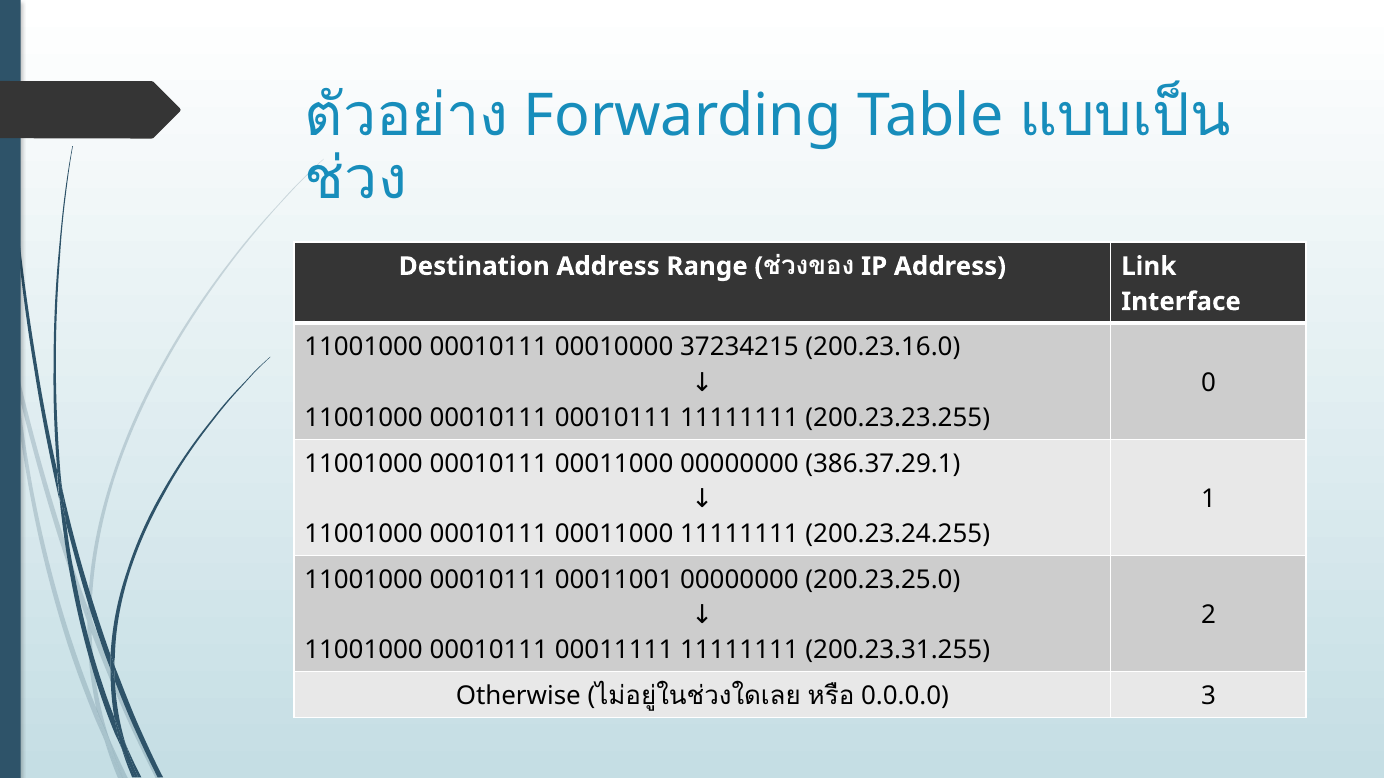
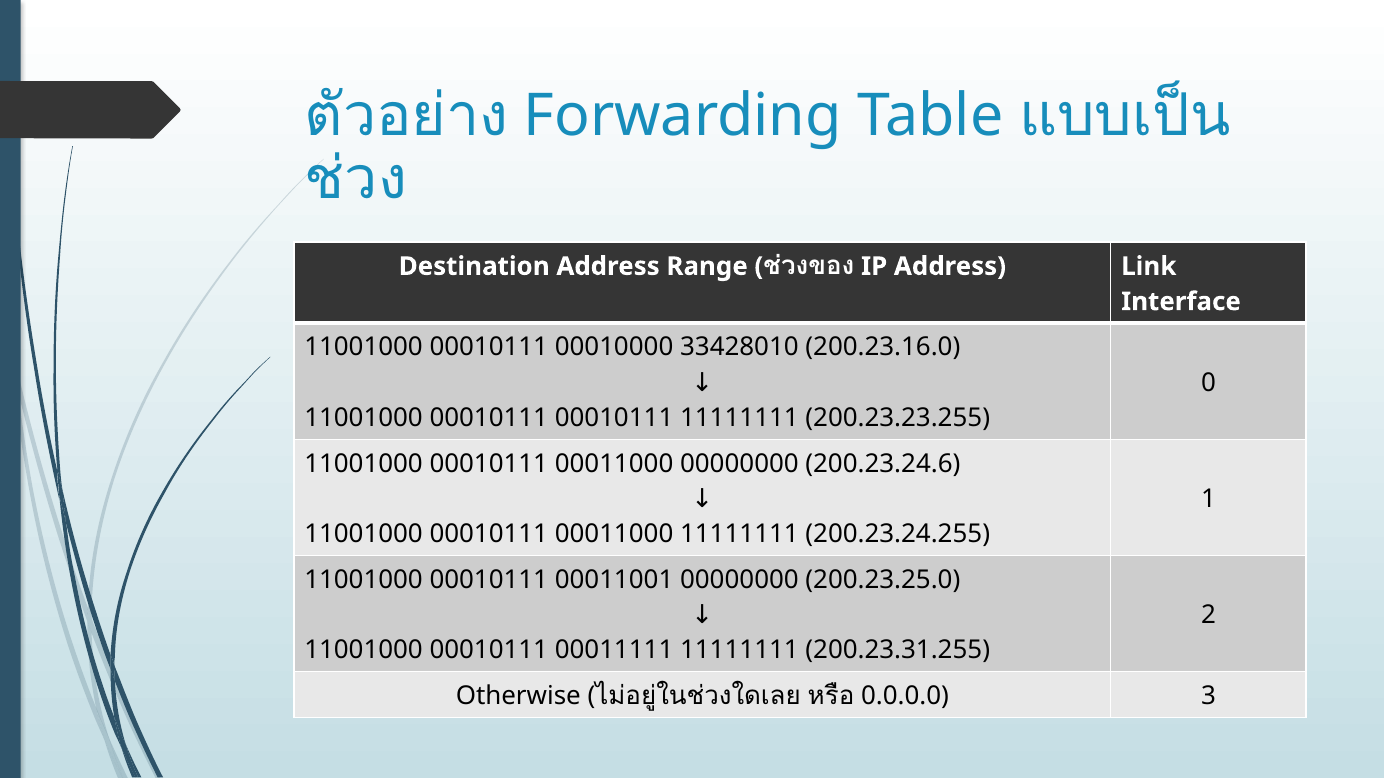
37234215: 37234215 -> 33428010
386.37.29.1: 386.37.29.1 -> 200.23.24.6
